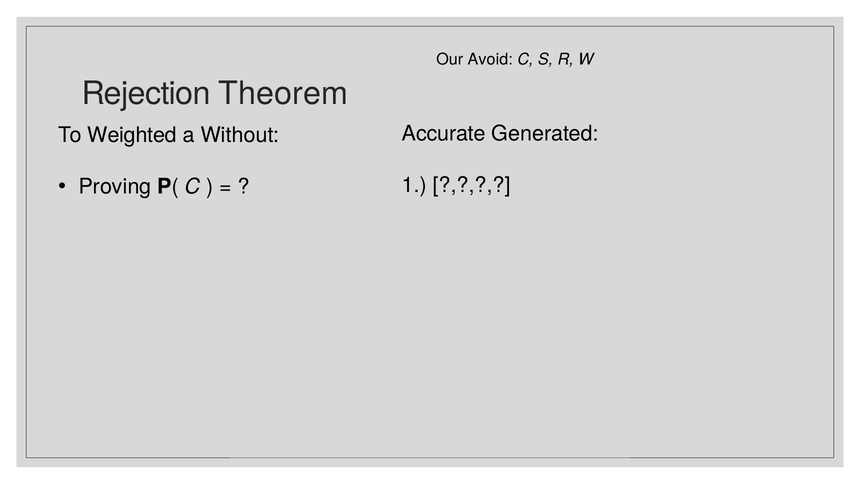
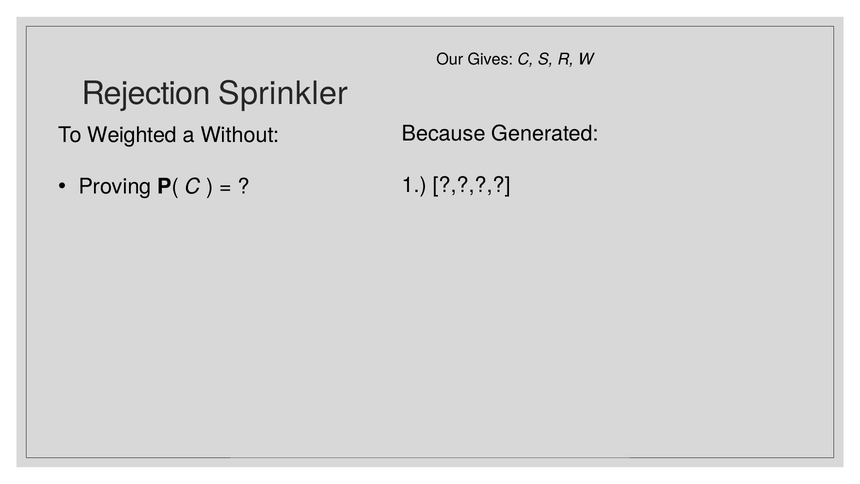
Avoid: Avoid -> Gives
Theorem: Theorem -> Sprinkler
Accurate: Accurate -> Because
